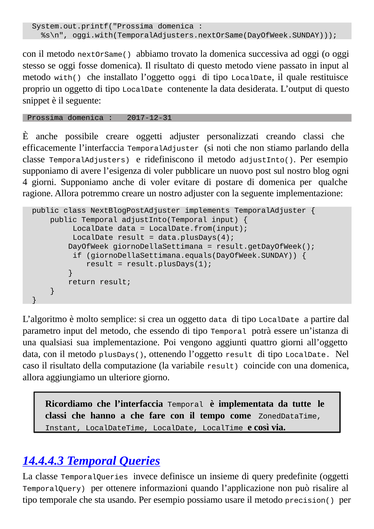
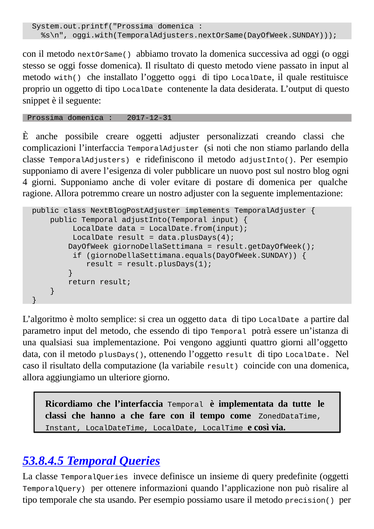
efficacemente: efficacemente -> complicazioni
14.4.4.3: 14.4.4.3 -> 53.8.4.5
